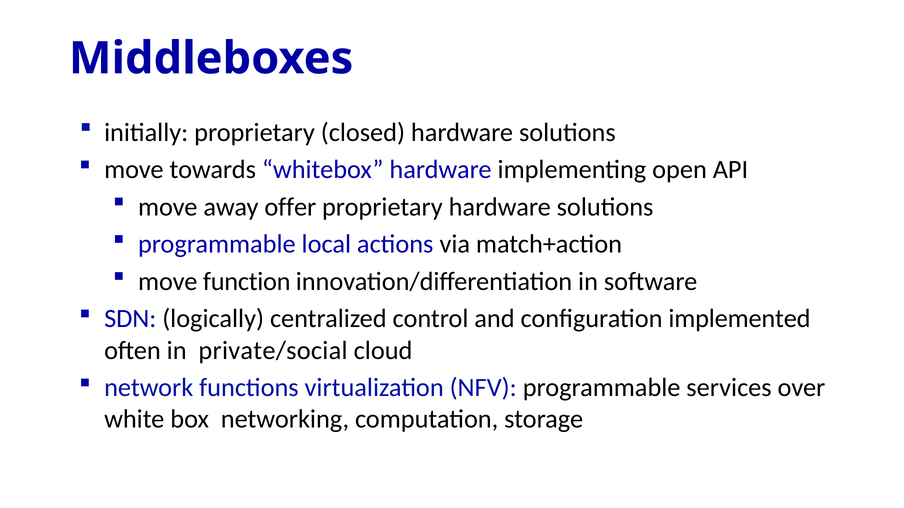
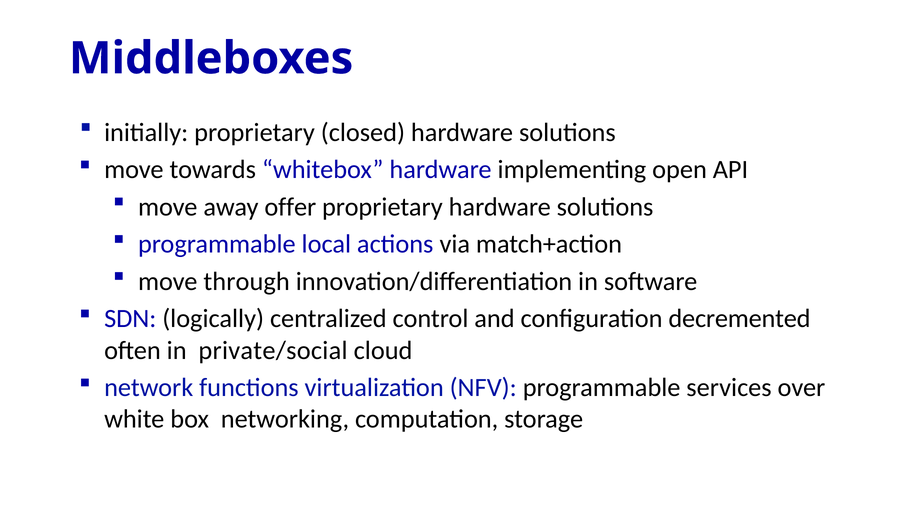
function: function -> through
implemented: implemented -> decremented
